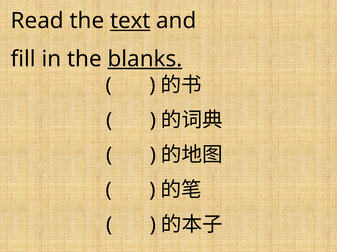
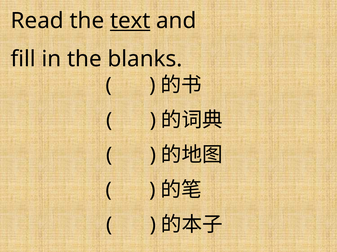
blanks underline: present -> none
